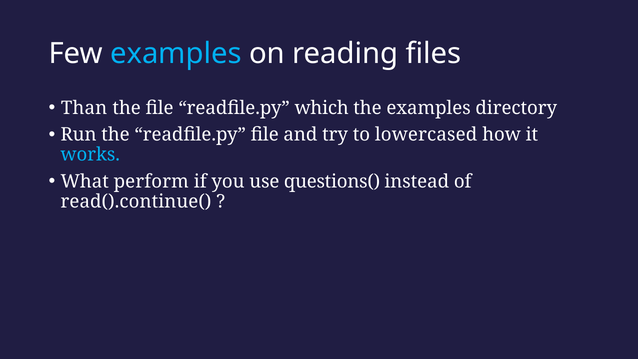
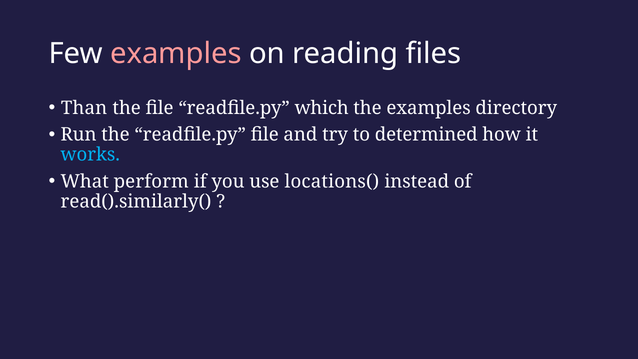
examples at (176, 54) colour: light blue -> pink
lowercased: lowercased -> determined
questions(: questions( -> locations(
read().continue(: read().continue( -> read().similarly(
